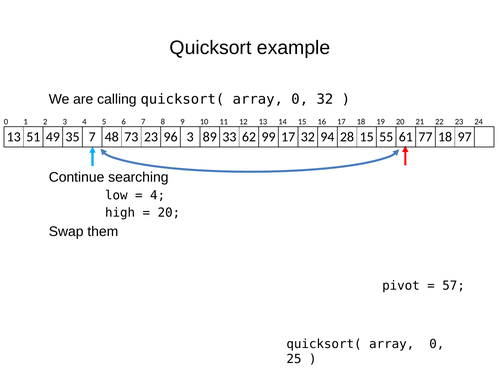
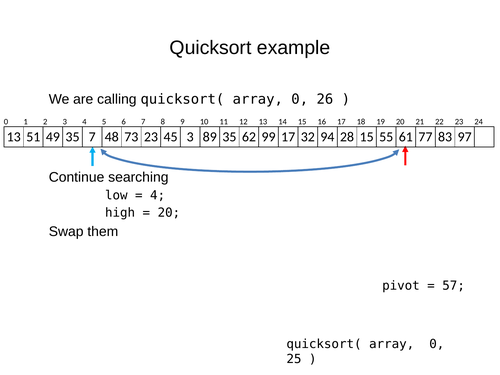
0 32: 32 -> 26
96: 96 -> 45
89 33: 33 -> 35
77 18: 18 -> 83
